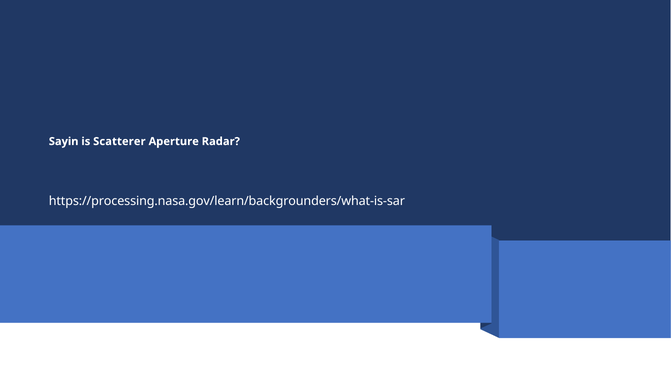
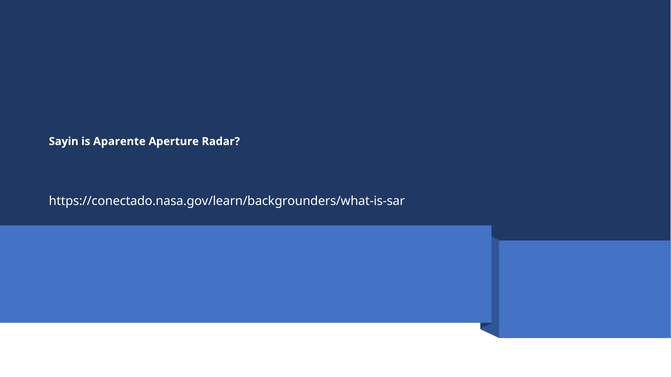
Scatterer: Scatterer -> Aparente
https://processing.nasa.gov/learn/backgrounders/what-is-sar: https://processing.nasa.gov/learn/backgrounders/what-is-sar -> https://conectado.nasa.gov/learn/backgrounders/what-is-sar
